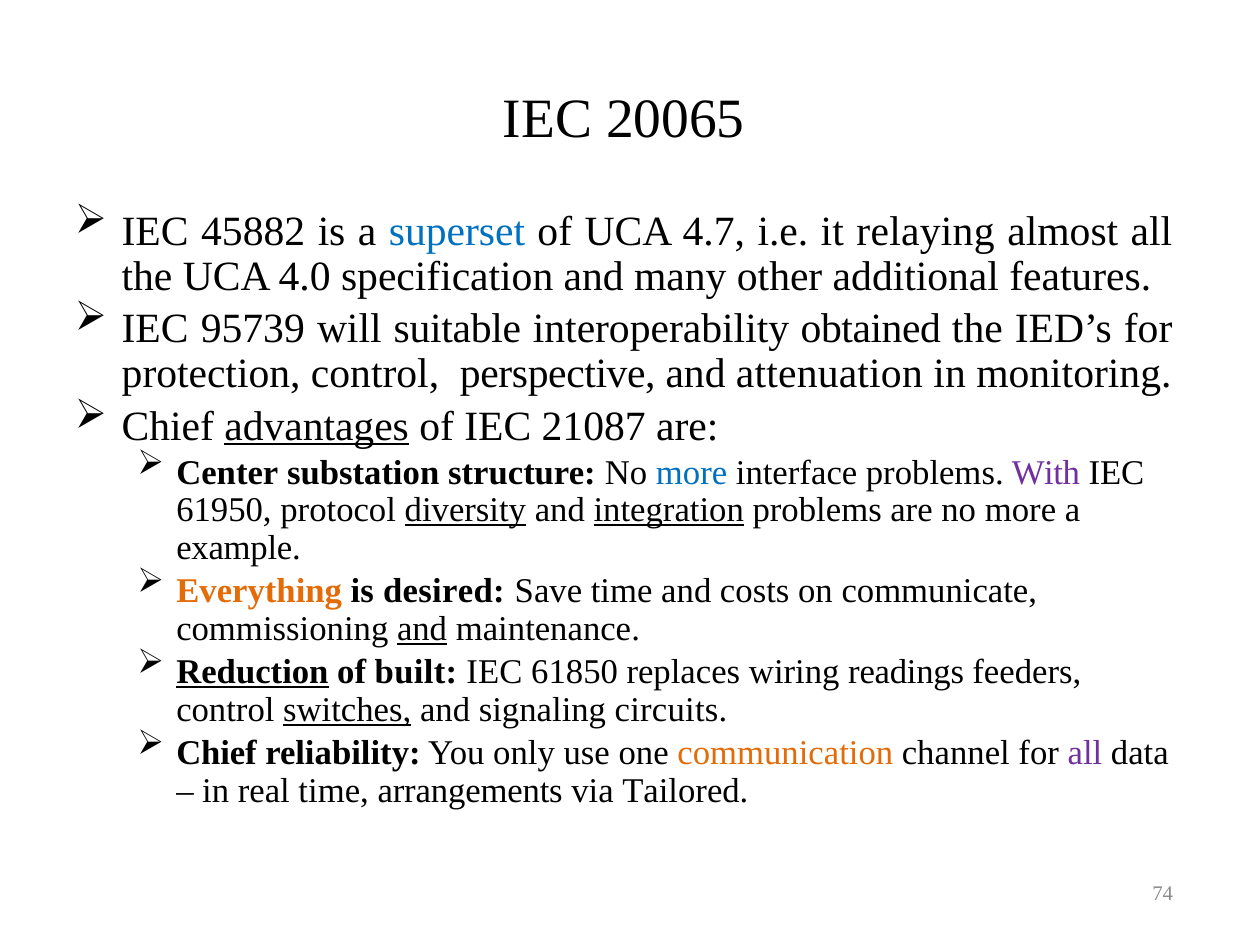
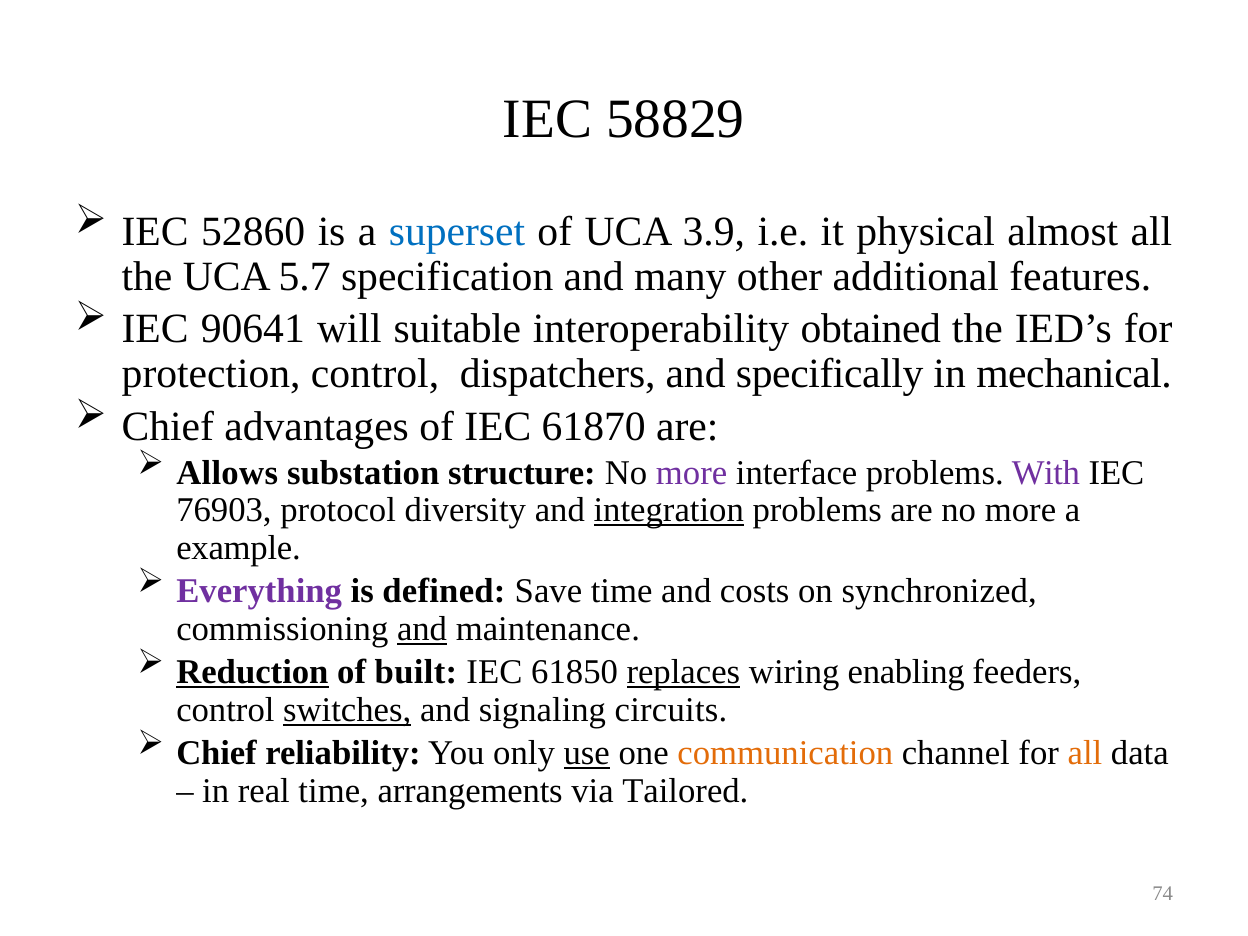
20065: 20065 -> 58829
45882: 45882 -> 52860
4.7: 4.7 -> 3.9
relaying: relaying -> physical
4.0: 4.0 -> 5.7
95739: 95739 -> 90641
perspective: perspective -> dispatchers
attenuation: attenuation -> specifically
monitoring: monitoring -> mechanical
advantages underline: present -> none
21087: 21087 -> 61870
Center: Center -> Allows
more at (692, 473) colour: blue -> purple
61950: 61950 -> 76903
diversity underline: present -> none
Everything colour: orange -> purple
desired: desired -> defined
communicate: communicate -> synchronized
replaces underline: none -> present
readings: readings -> enabling
use underline: none -> present
all at (1085, 753) colour: purple -> orange
